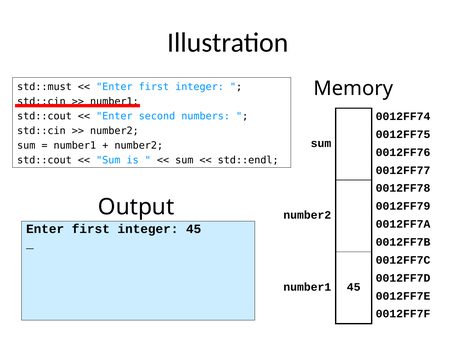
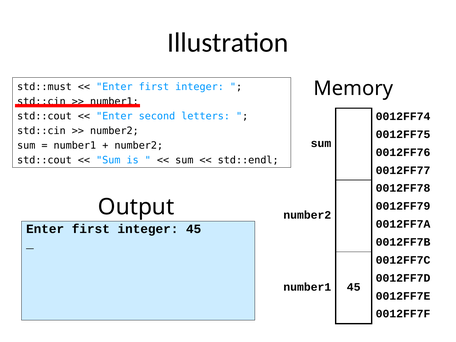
numbers: numbers -> letters
